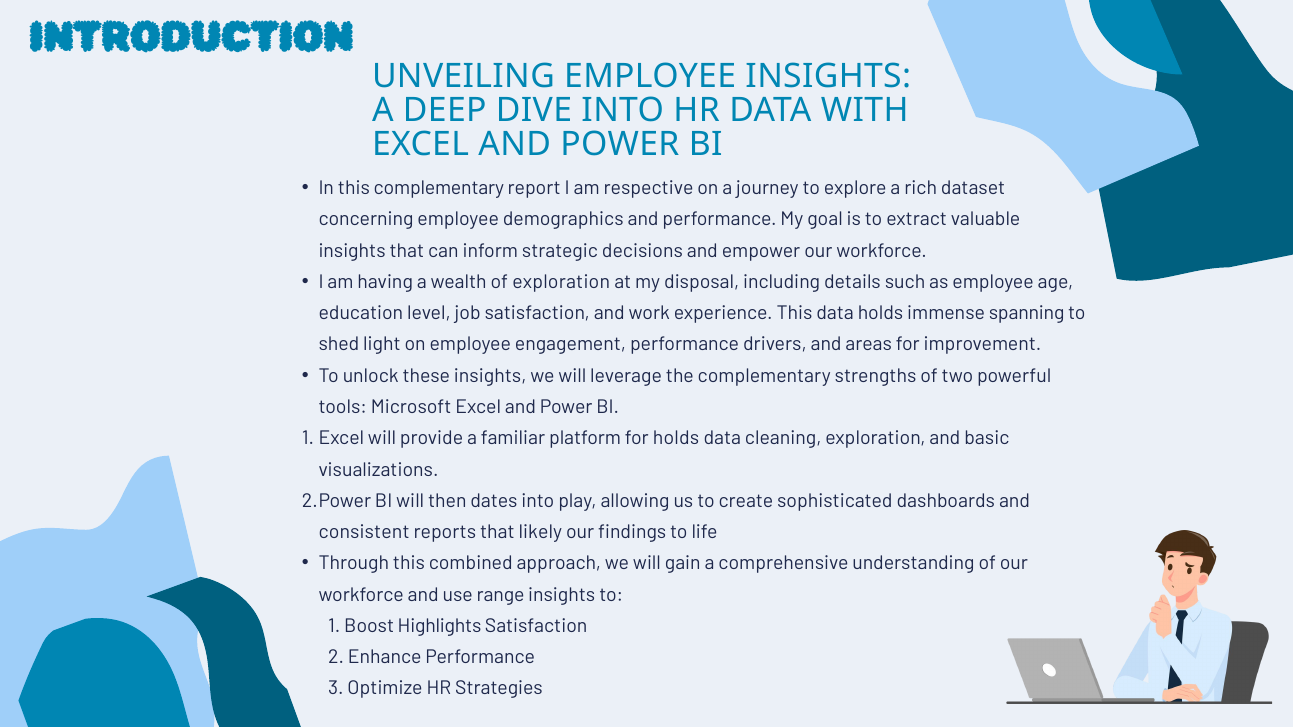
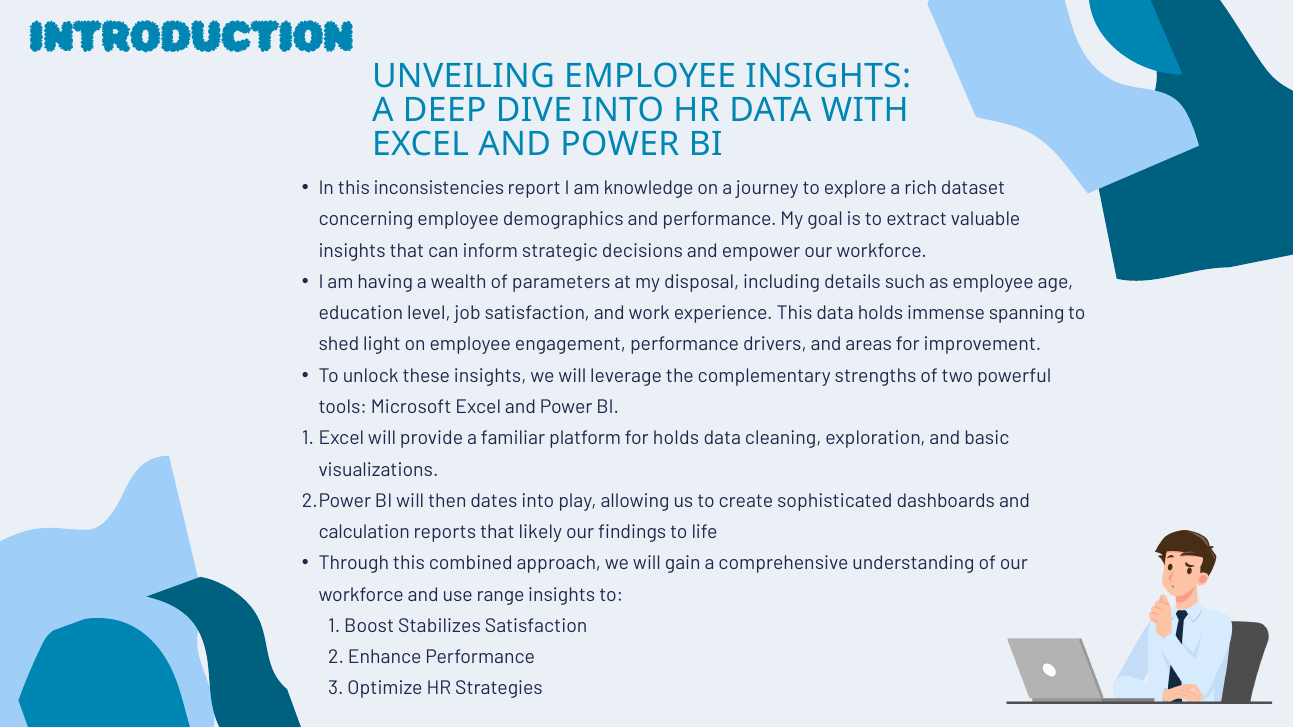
this complementary: complementary -> inconsistencies
respective: respective -> knowledge
of exploration: exploration -> parameters
consistent: consistent -> calculation
Highlights: Highlights -> Stabilizes
